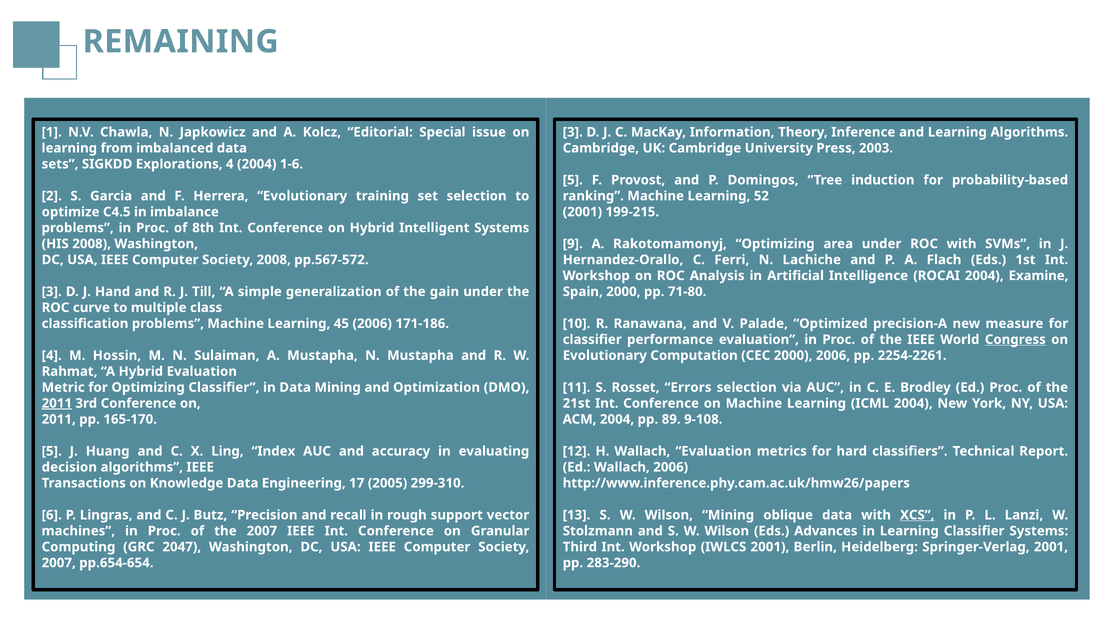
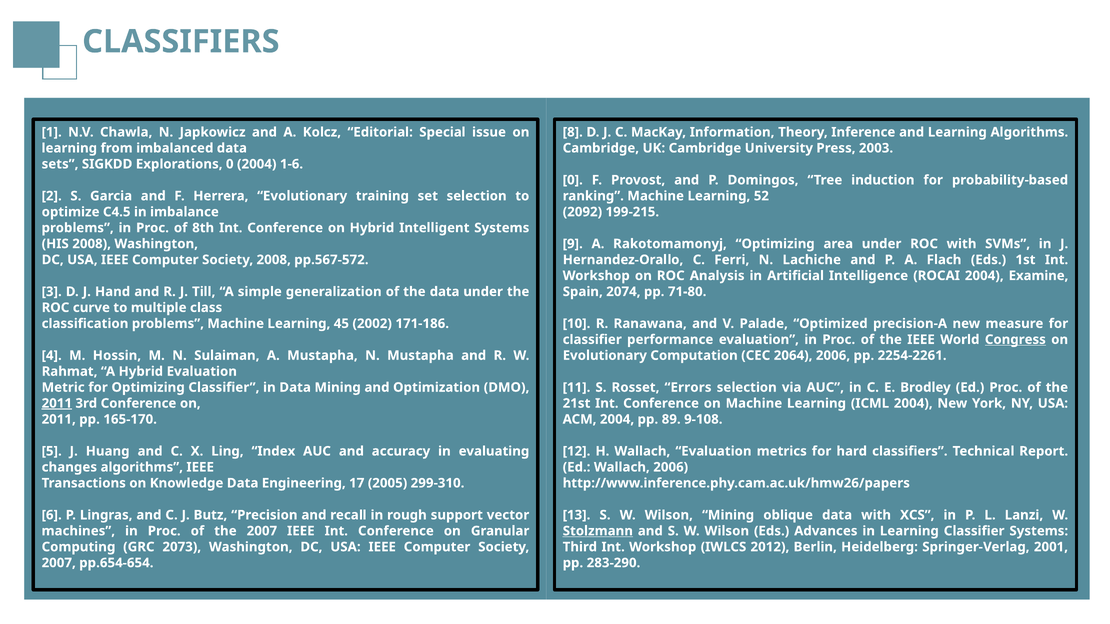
REMAINING at (181, 42): REMAINING -> CLASSIFIERS
3 at (573, 132): 3 -> 8
Explorations 4: 4 -> 0
5 at (573, 180): 5 -> 0
2001 at (582, 212): 2001 -> 2092
the gain: gain -> data
Spain 2000: 2000 -> 2074
45 2006: 2006 -> 2002
CEC 2000: 2000 -> 2064
decision: decision -> changes
XCS underline: present -> none
Stolzmann underline: none -> present
2047: 2047 -> 2073
IWLCS 2001: 2001 -> 2012
